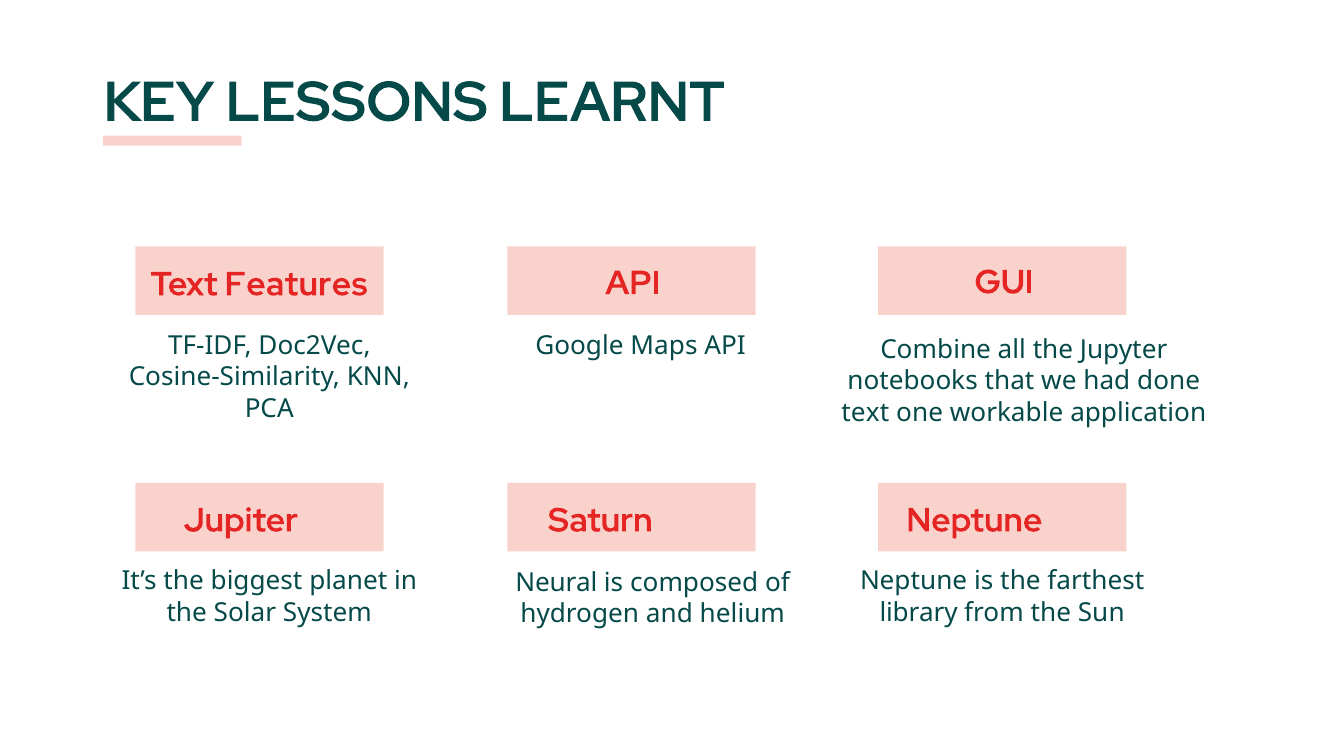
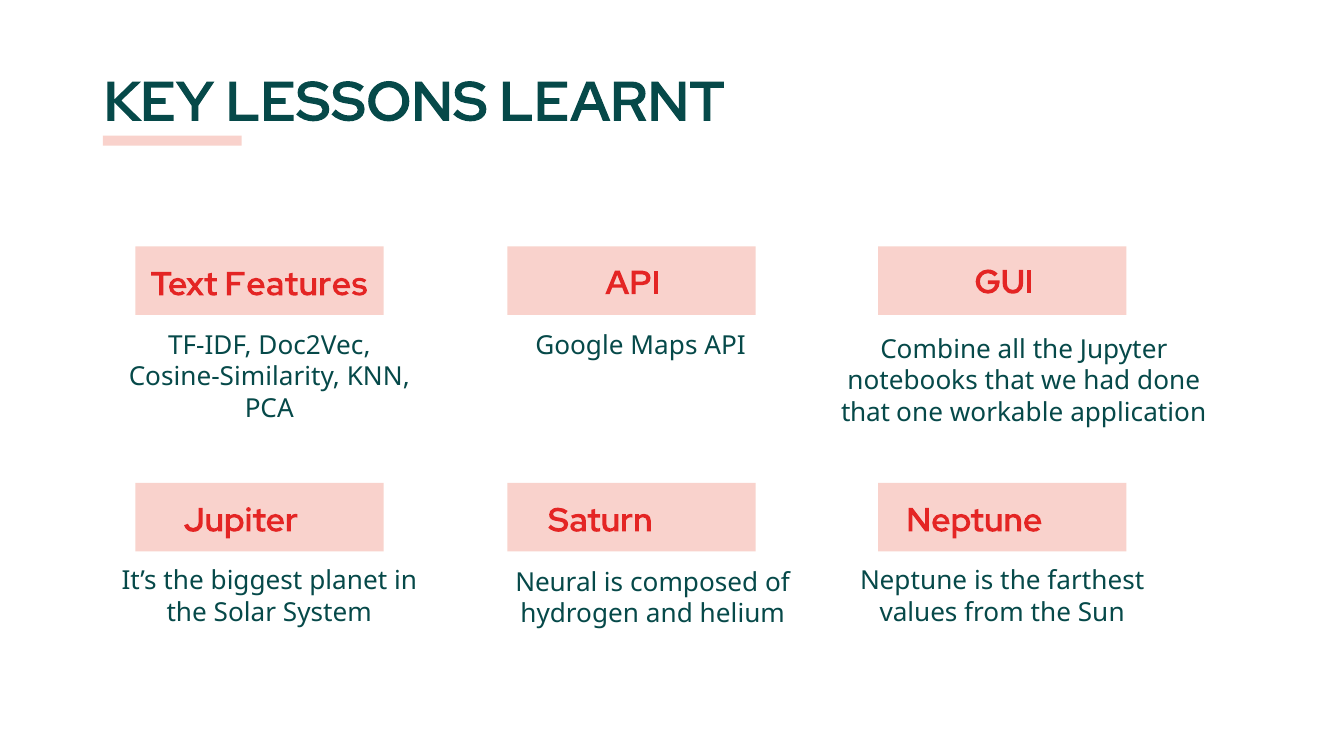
text at (865, 413): text -> that
library: library -> values
